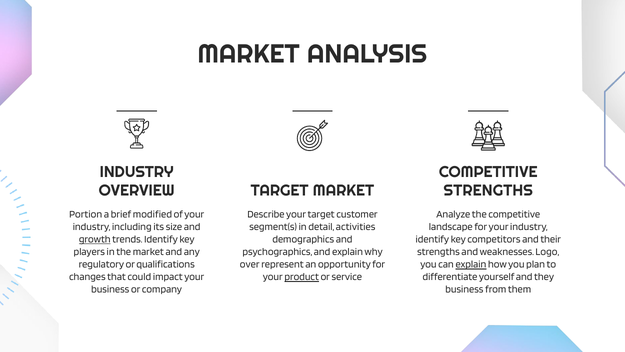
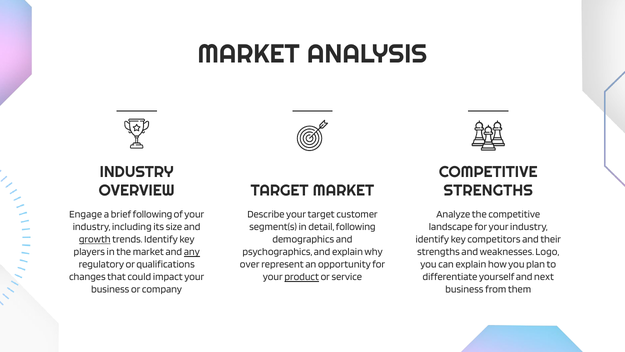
Portion: Portion -> Engage
brief modified: modified -> following
detail activities: activities -> following
any underline: none -> present
explain at (471, 264) underline: present -> none
they: they -> next
